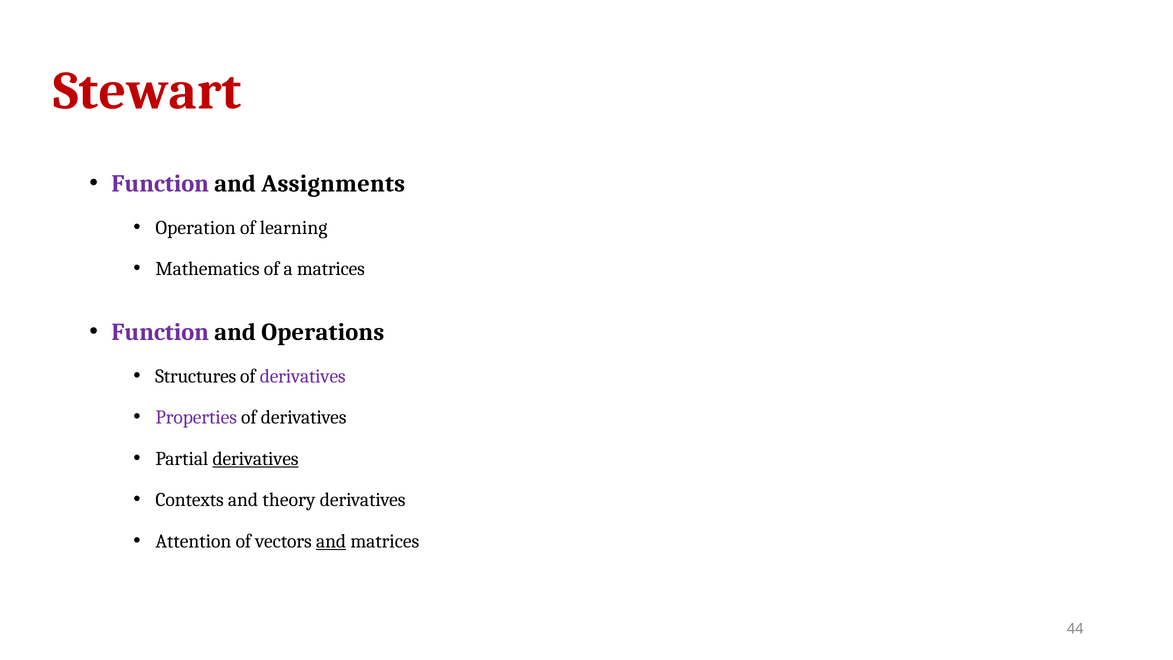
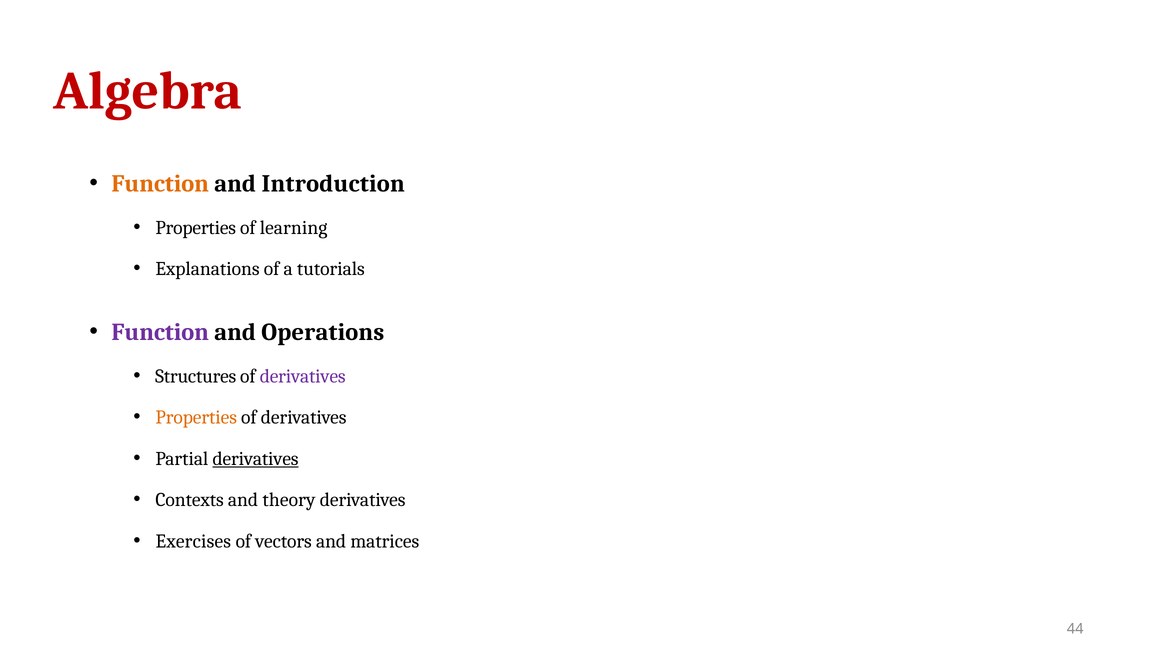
Stewart: Stewart -> Algebra
Function at (160, 184) colour: purple -> orange
Assignments: Assignments -> Introduction
Operation at (196, 228): Operation -> Properties
Mathematics: Mathematics -> Explanations
a matrices: matrices -> tutorials
Properties at (196, 417) colour: purple -> orange
Attention: Attention -> Exercises
and at (331, 541) underline: present -> none
